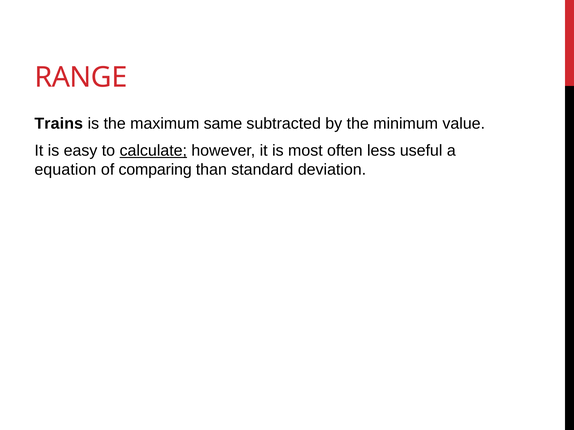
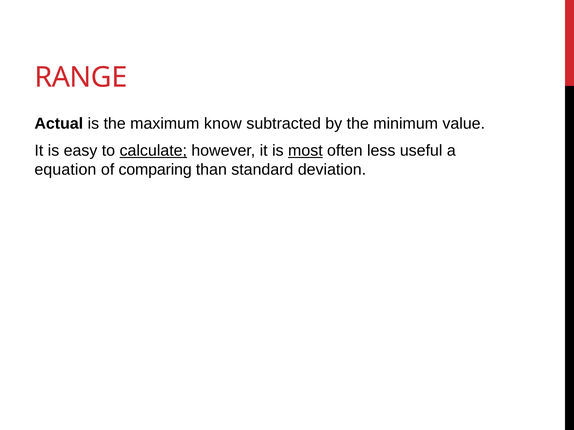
Trains: Trains -> Actual
same: same -> know
most underline: none -> present
